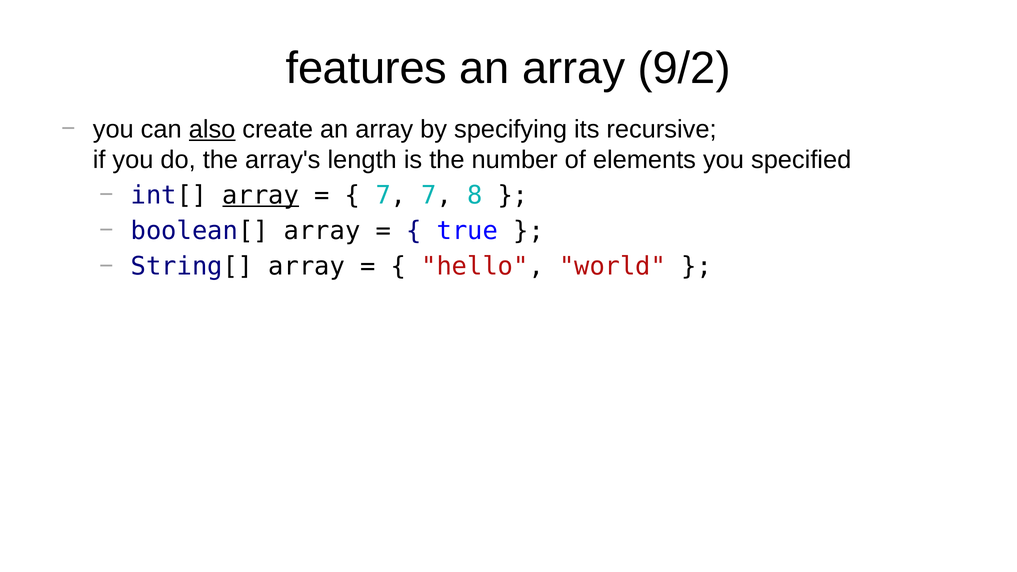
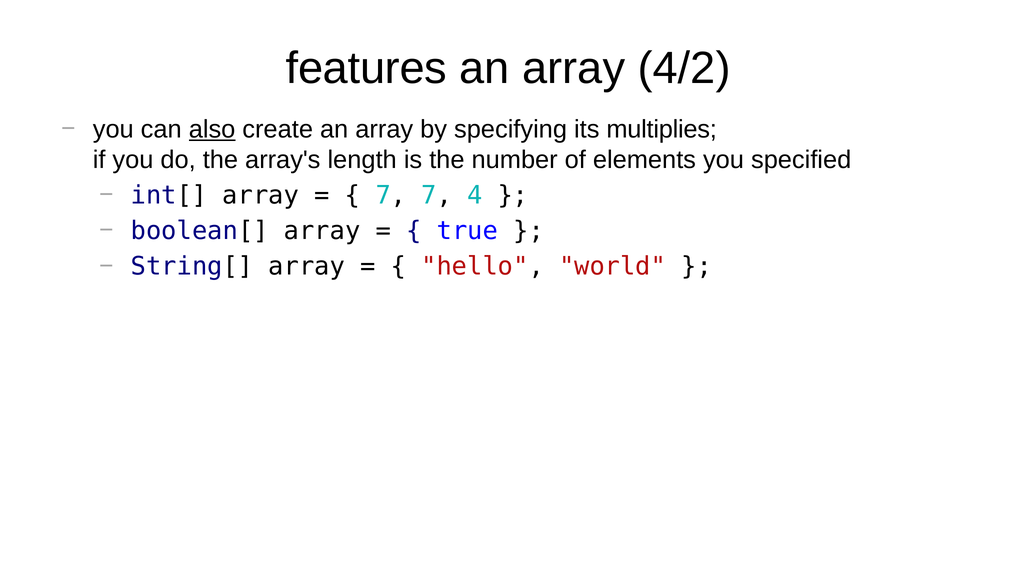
9/2: 9/2 -> 4/2
recursive: recursive -> multiplies
array at (261, 195) underline: present -> none
8: 8 -> 4
